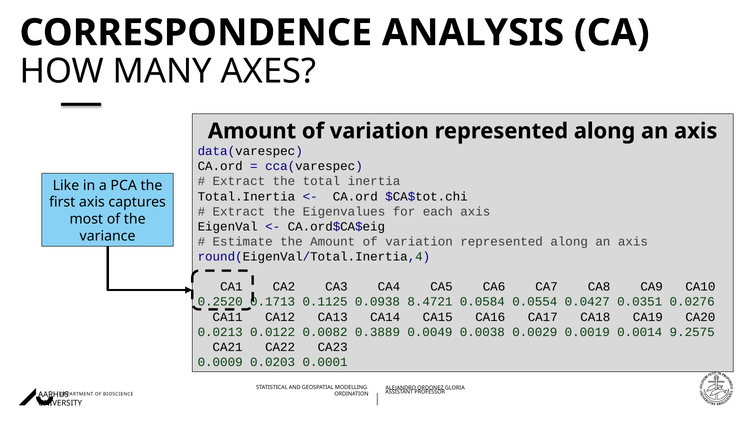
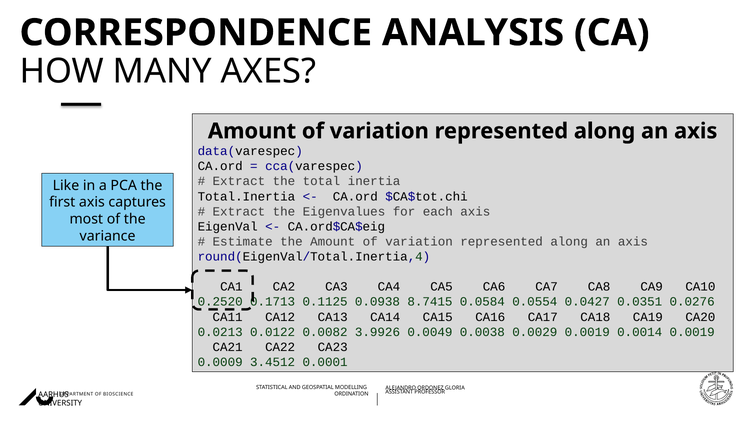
8.4721: 8.4721 -> 8.7415
0.3889: 0.3889 -> 3.9926
0.0014 9.2575: 9.2575 -> 0.0019
0.0203: 0.0203 -> 3.4512
